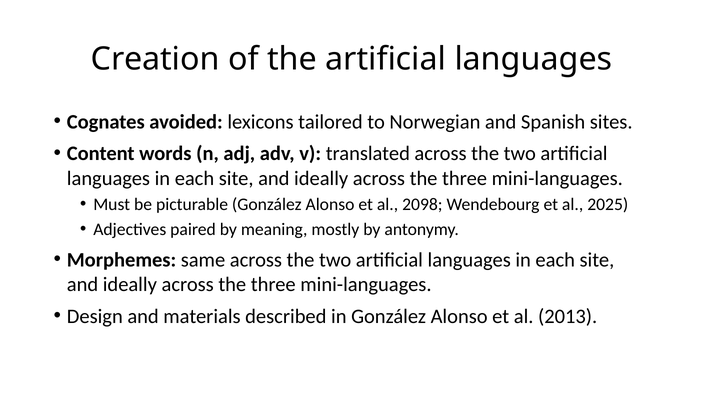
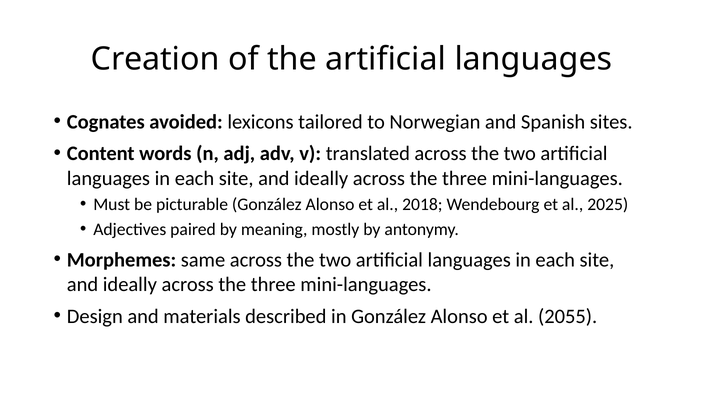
2098: 2098 -> 2018
2013: 2013 -> 2055
